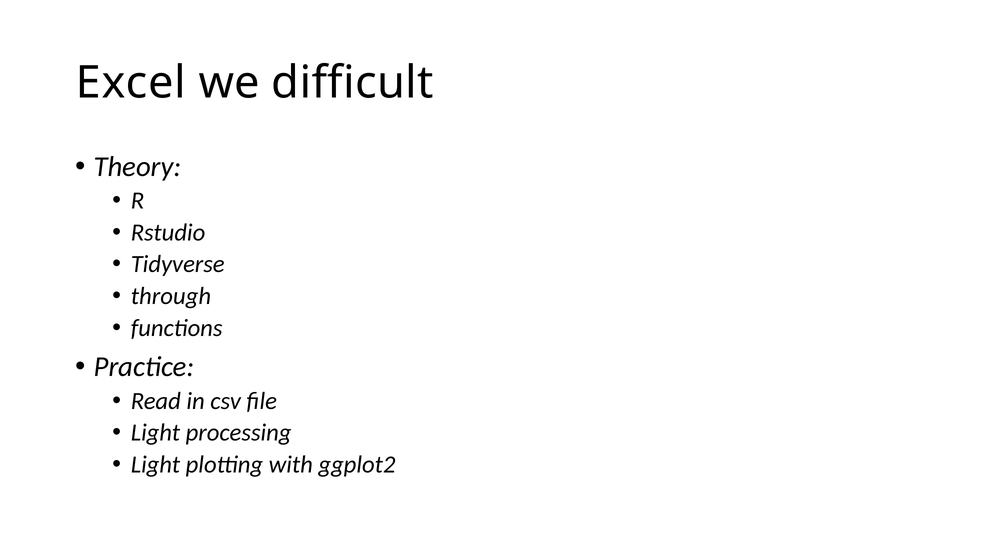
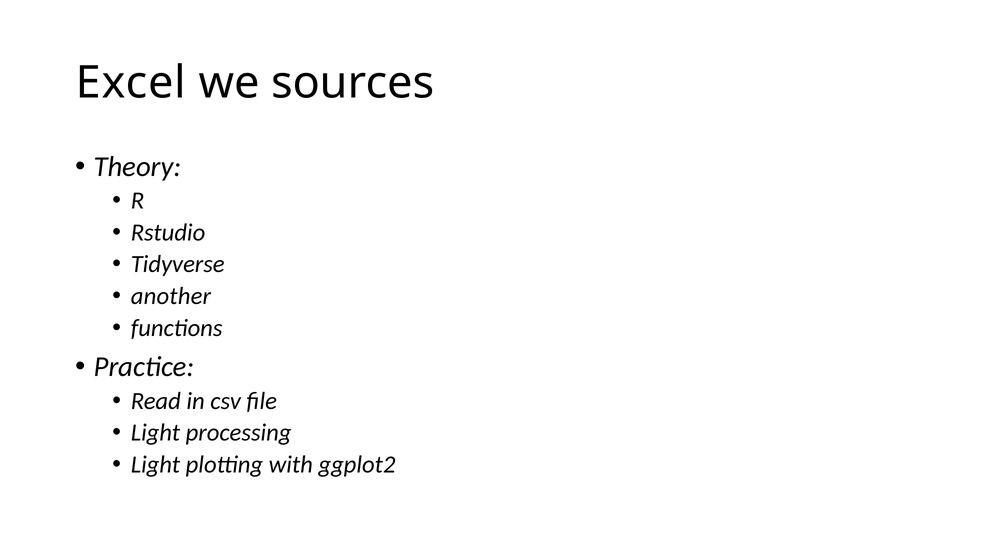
difficult: difficult -> sources
through: through -> another
